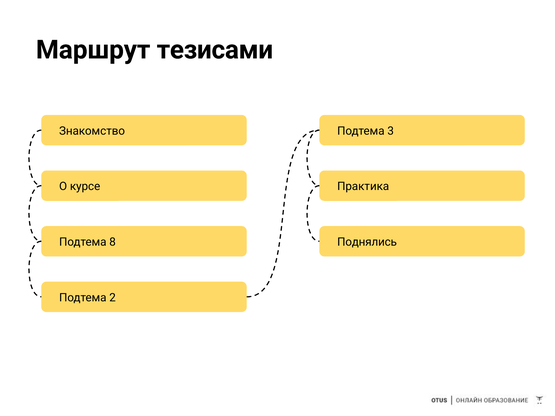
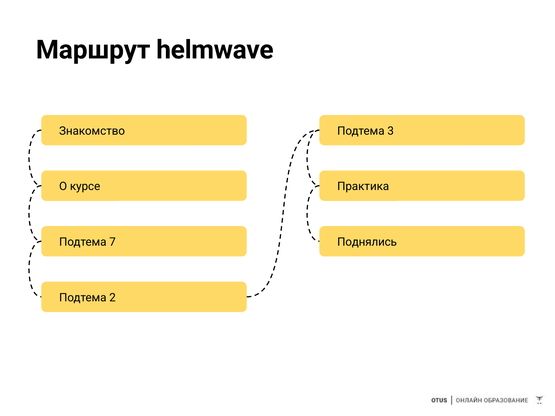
тезисами: тезисами -> helmwave
8: 8 -> 7
